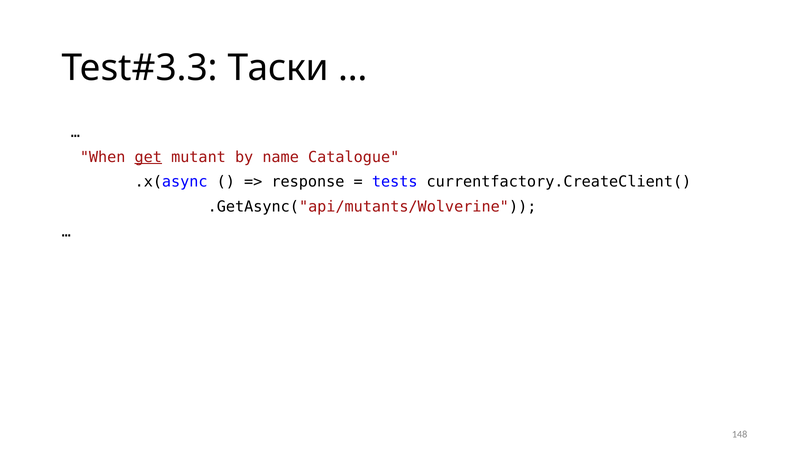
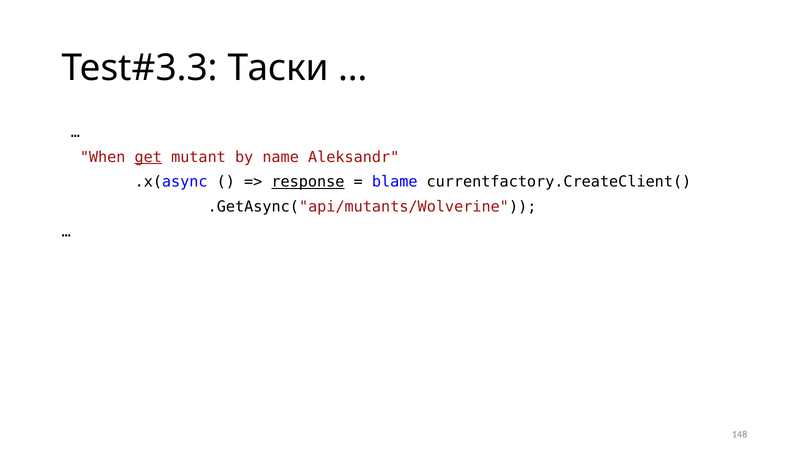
Catalogue: Catalogue -> Aleksandr
response underline: none -> present
tests: tests -> blame
